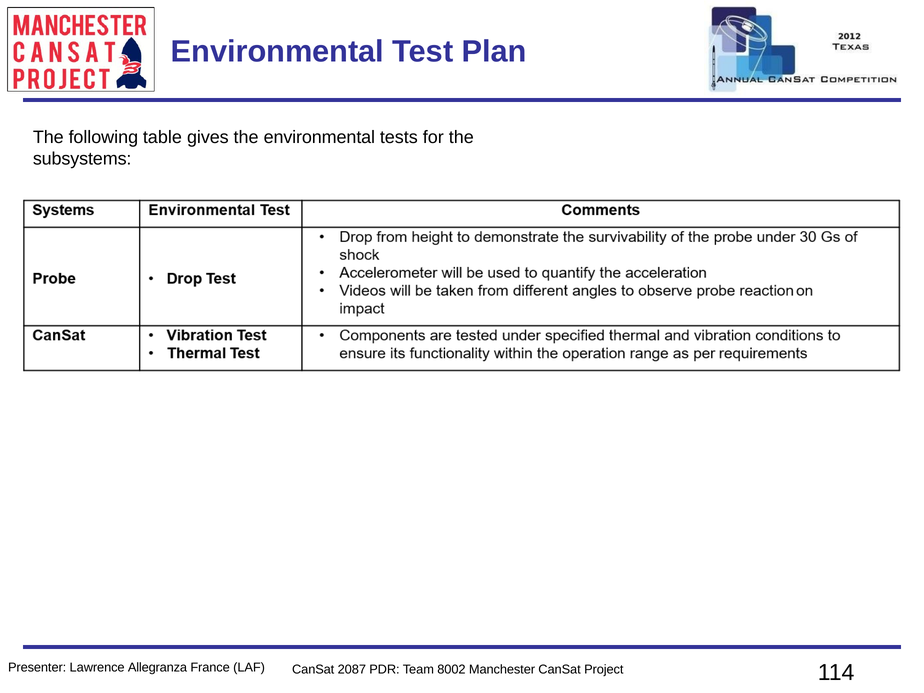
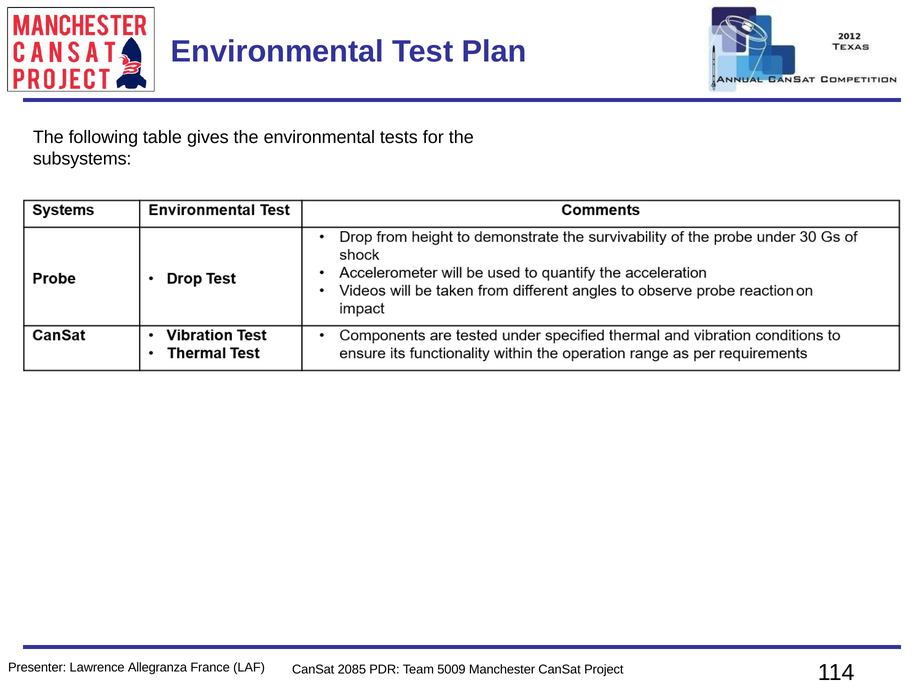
2087: 2087 -> 2085
8002: 8002 -> 5009
